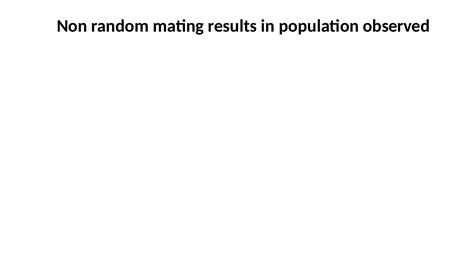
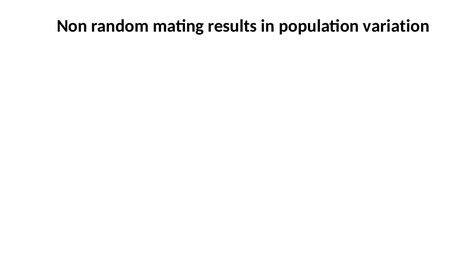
observed: observed -> variation
